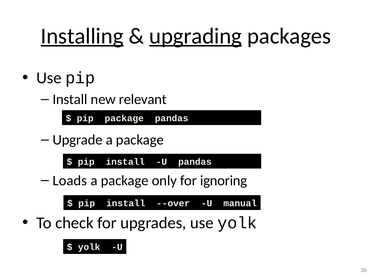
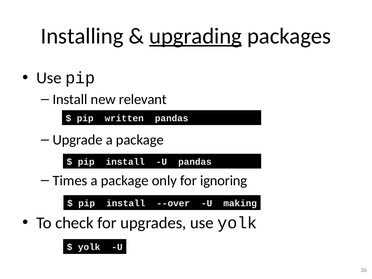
Installing underline: present -> none
pip package: package -> written
Loads: Loads -> Times
manual: manual -> making
